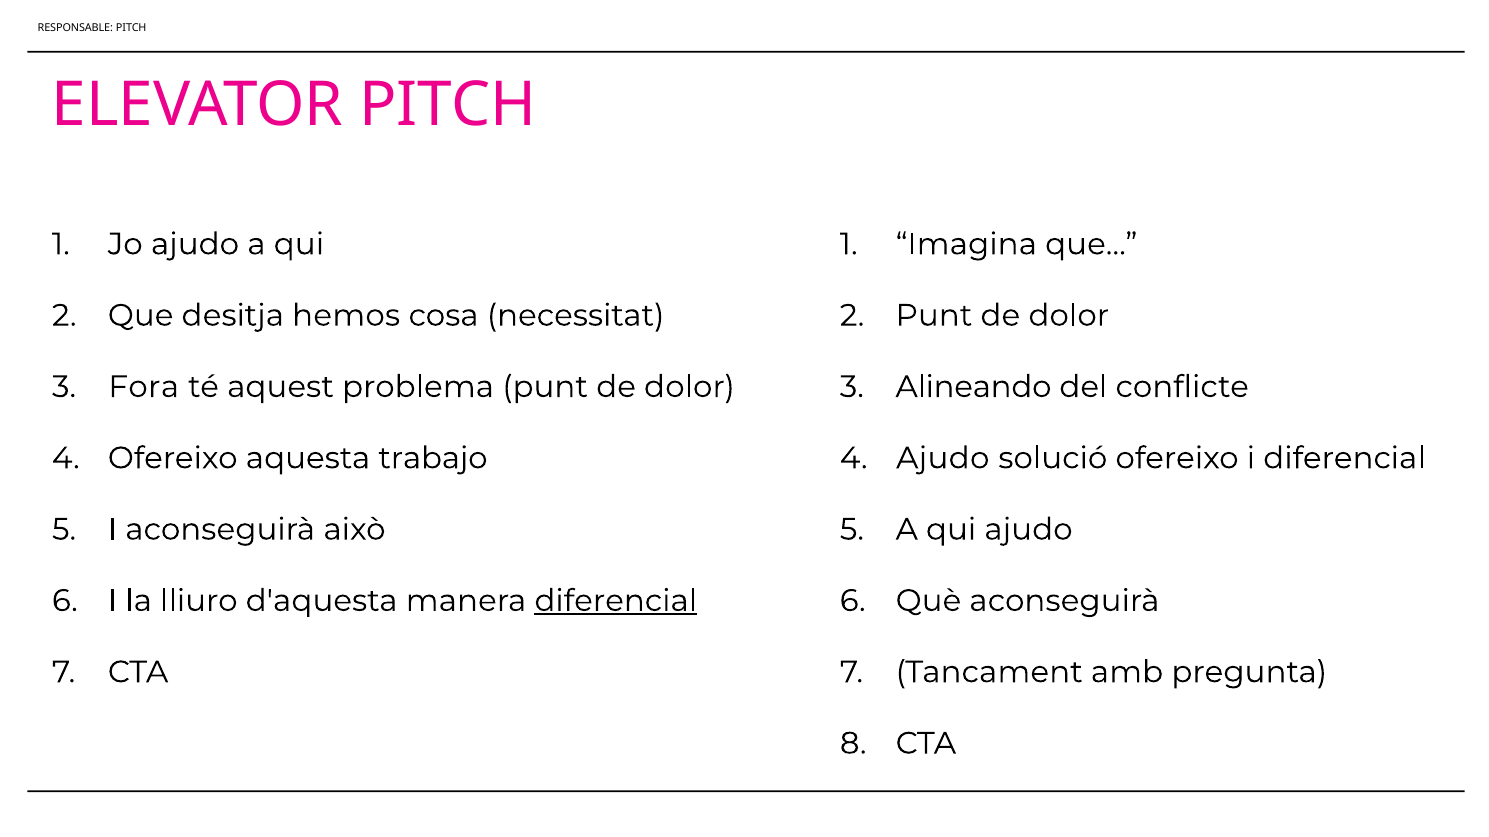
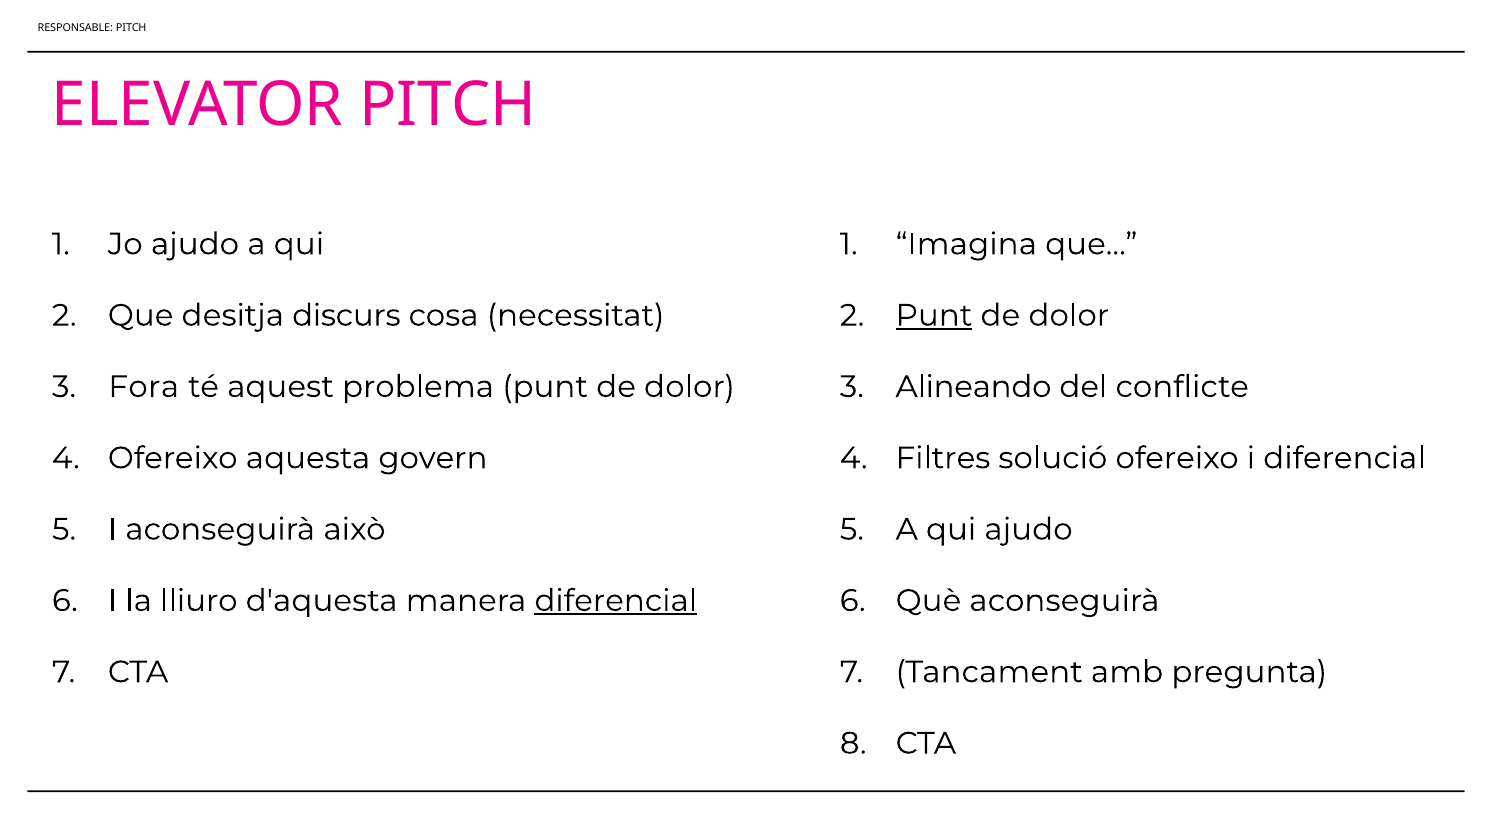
hemos: hemos -> discurs
Punt at (934, 316) underline: none -> present
trabajo: trabajo -> govern
Ajudo at (943, 458): Ajudo -> Filtres
